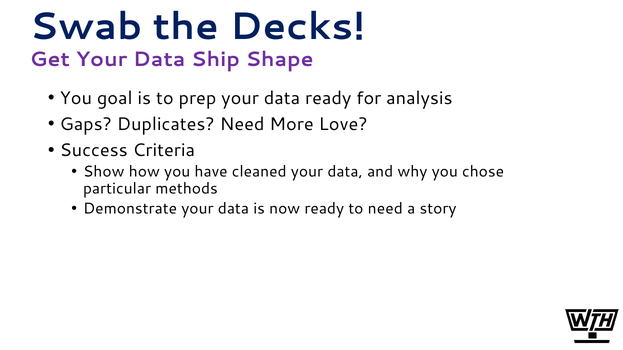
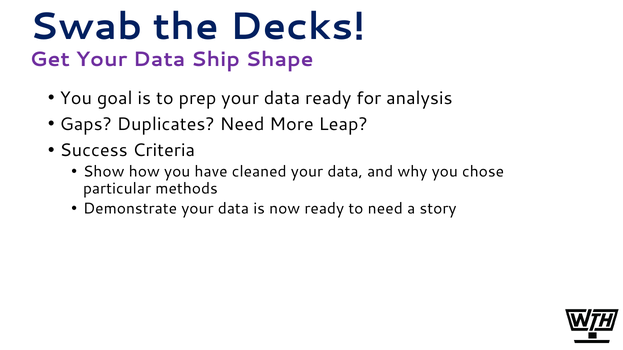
Love: Love -> Leap
